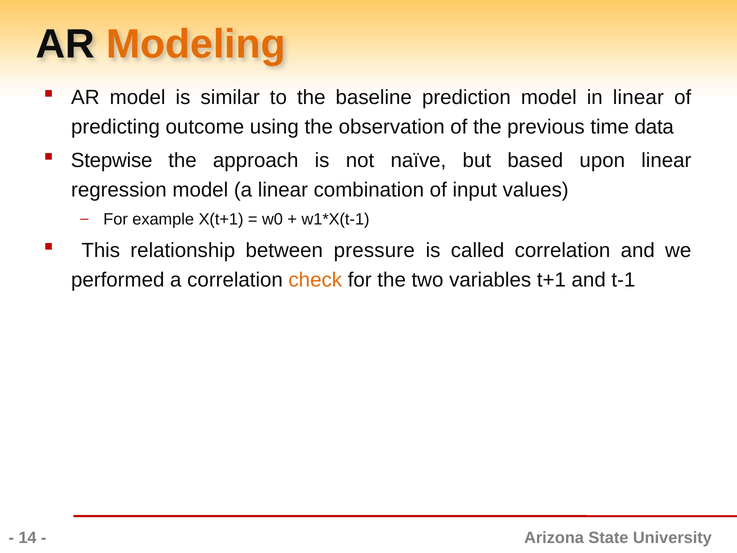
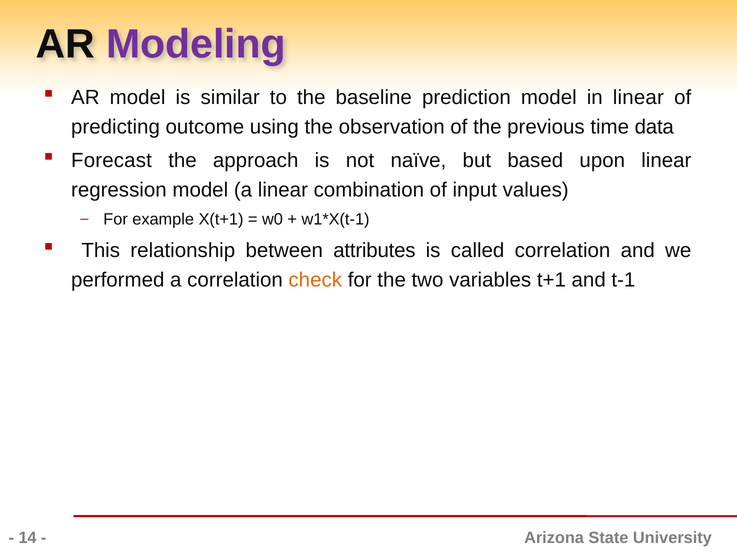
Modeling colour: orange -> purple
Stepwise: Stepwise -> Forecast
pressure: pressure -> attributes
